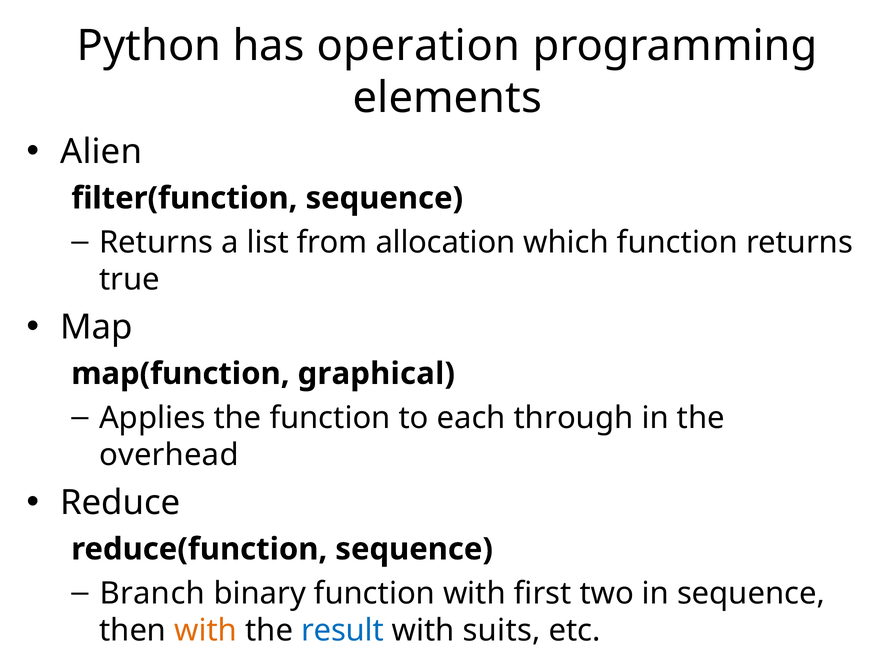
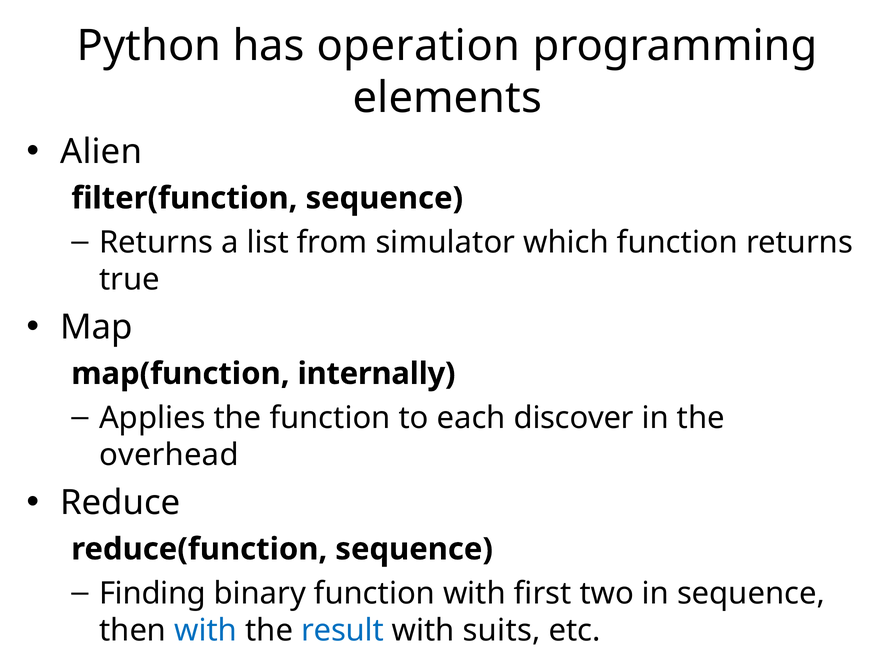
allocation: allocation -> simulator
graphical: graphical -> internally
through: through -> discover
Branch: Branch -> Finding
with at (206, 631) colour: orange -> blue
